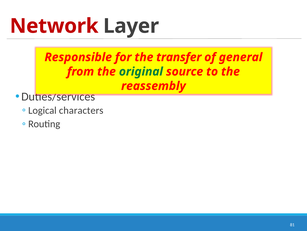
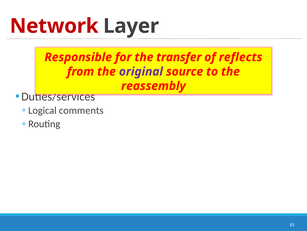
general: general -> reflects
original colour: green -> purple
characters: characters -> comments
